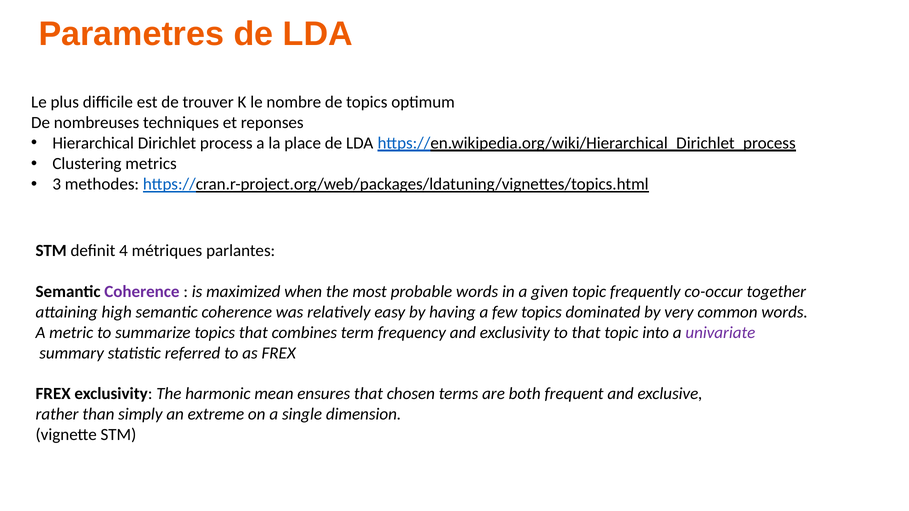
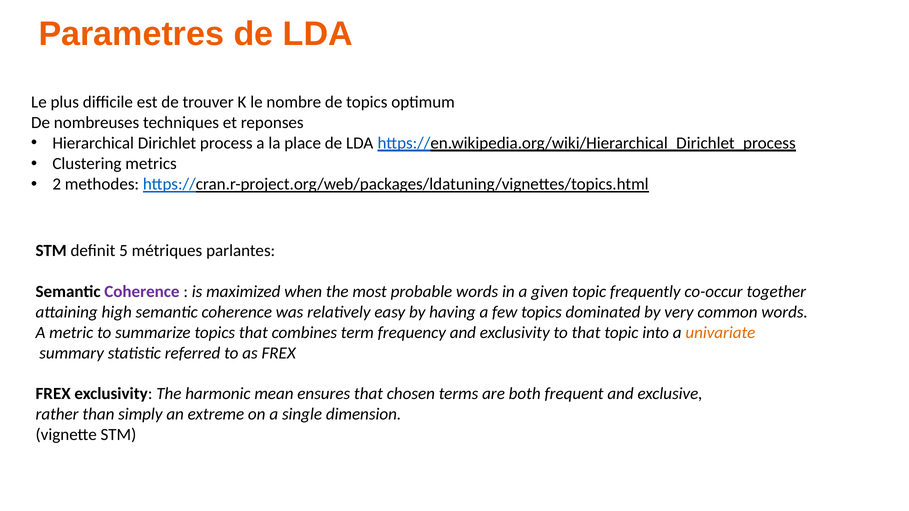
3: 3 -> 2
4: 4 -> 5
univariate colour: purple -> orange
